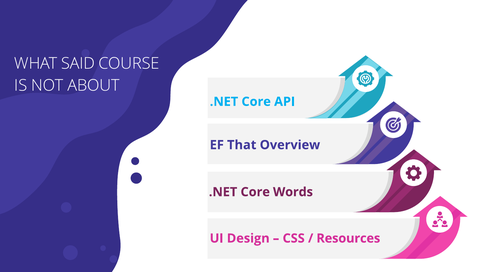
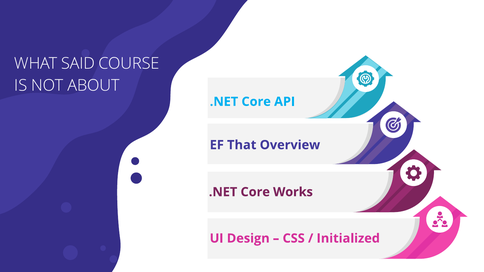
Words: Words -> Works
Resources: Resources -> Initialized
